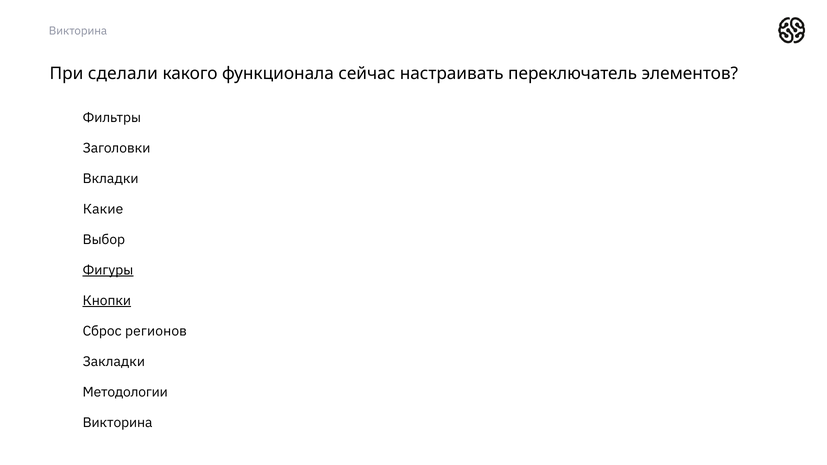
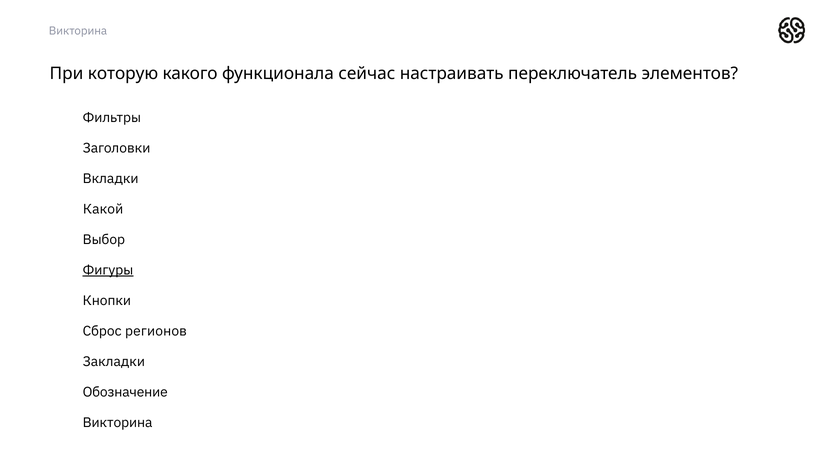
сделали: сделали -> которую
Какие: Какие -> Какой
Кнопки underline: present -> none
Методологии: Методологии -> Обозначение
